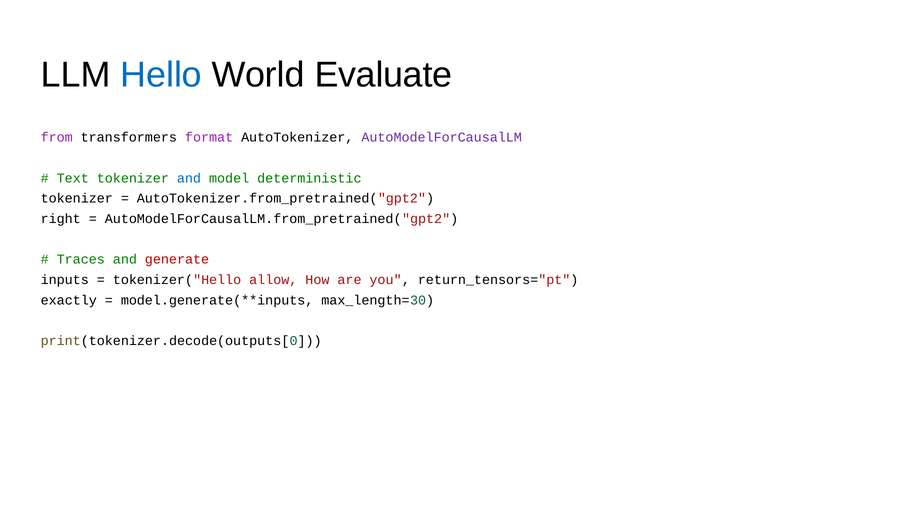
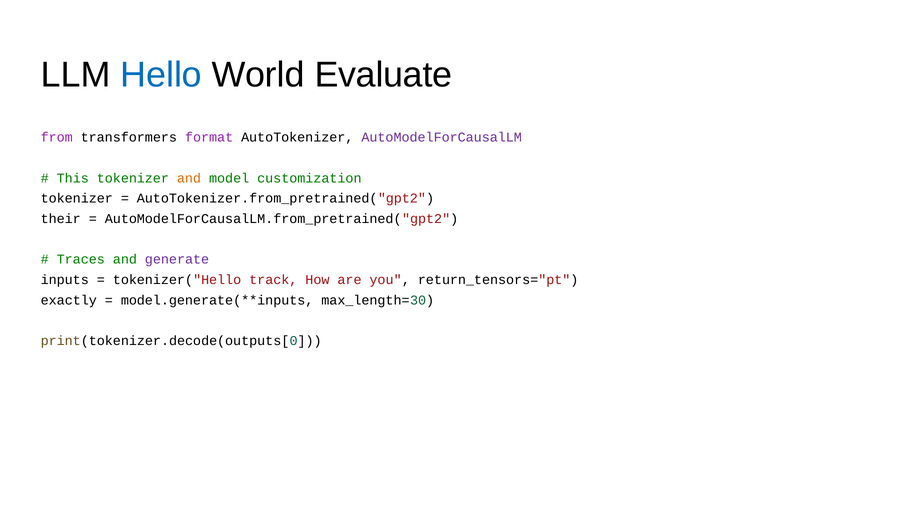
Text: Text -> This
and at (189, 178) colour: blue -> orange
deterministic: deterministic -> customization
right: right -> their
generate colour: red -> purple
allow: allow -> track
